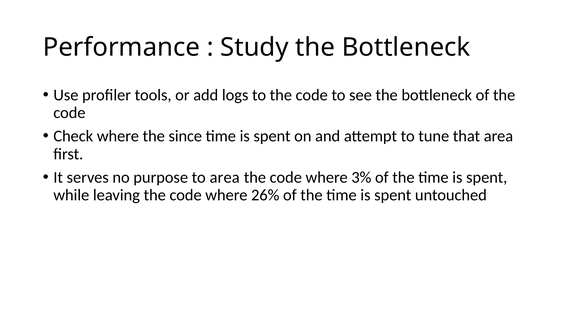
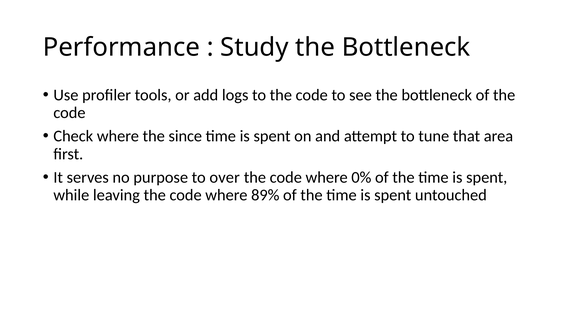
to area: area -> over
3%: 3% -> 0%
26%: 26% -> 89%
